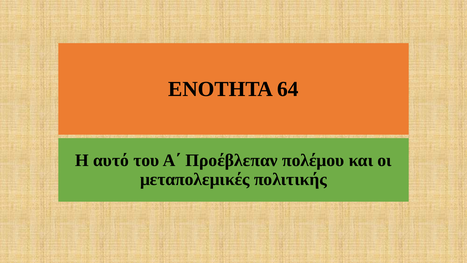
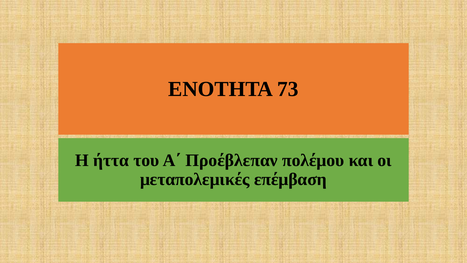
64: 64 -> 73
αυτό: αυτό -> ήττα
πολιτικής: πολιτικής -> επέμβαση
